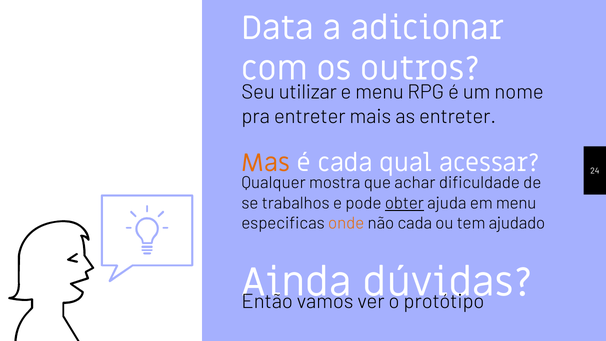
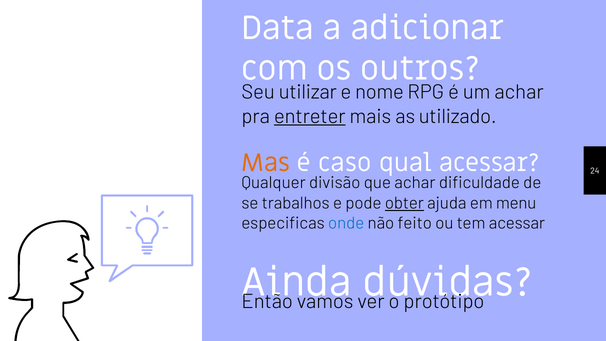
menu at (379, 92): menu -> nome
um nome: nome -> achar
entreter at (310, 116) underline: none -> present
as entreter: entreter -> utilizado
é cada: cada -> caso
mostra: mostra -> divisão
onde colour: orange -> blue
não cada: cada -> feito
tem ajudado: ajudado -> acessar
